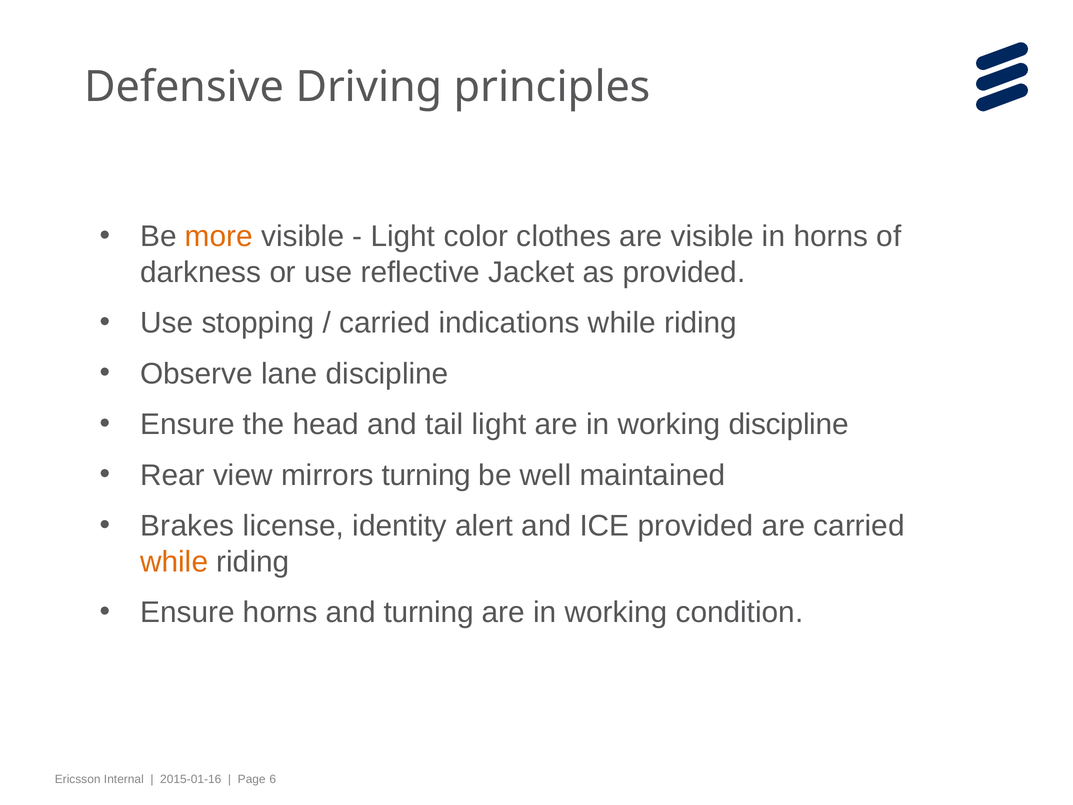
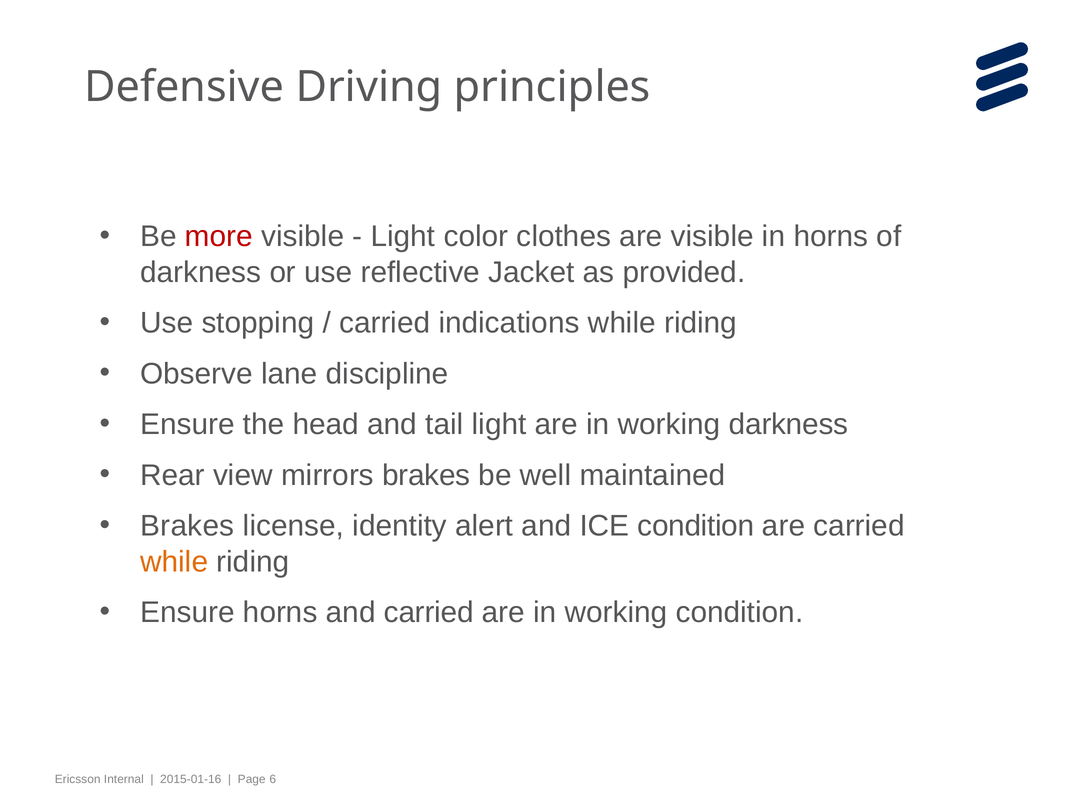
more colour: orange -> red
working discipline: discipline -> darkness
mirrors turning: turning -> brakes
ICE provided: provided -> condition
and turning: turning -> carried
